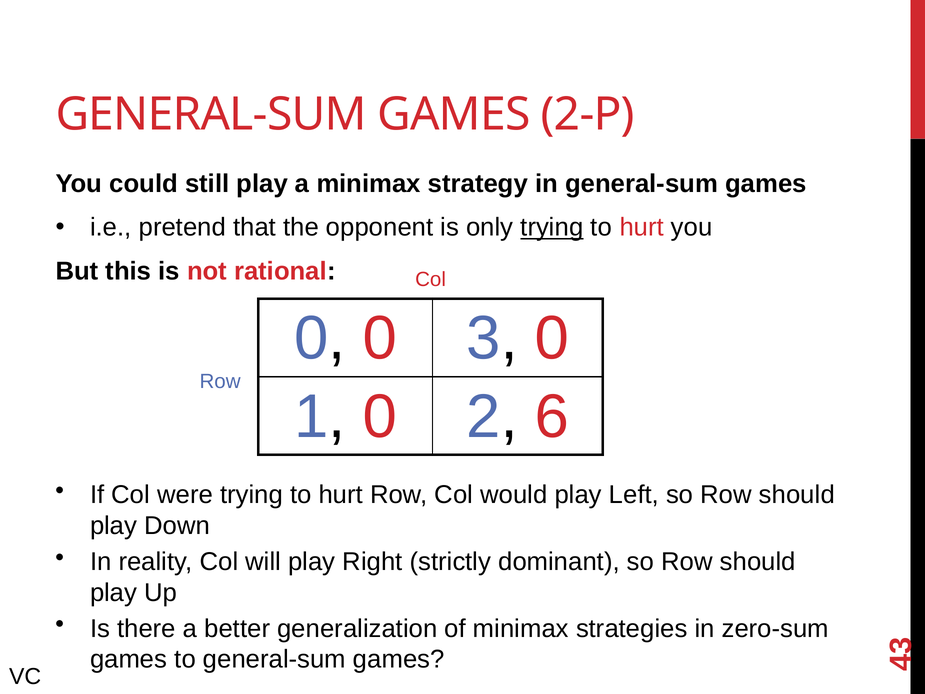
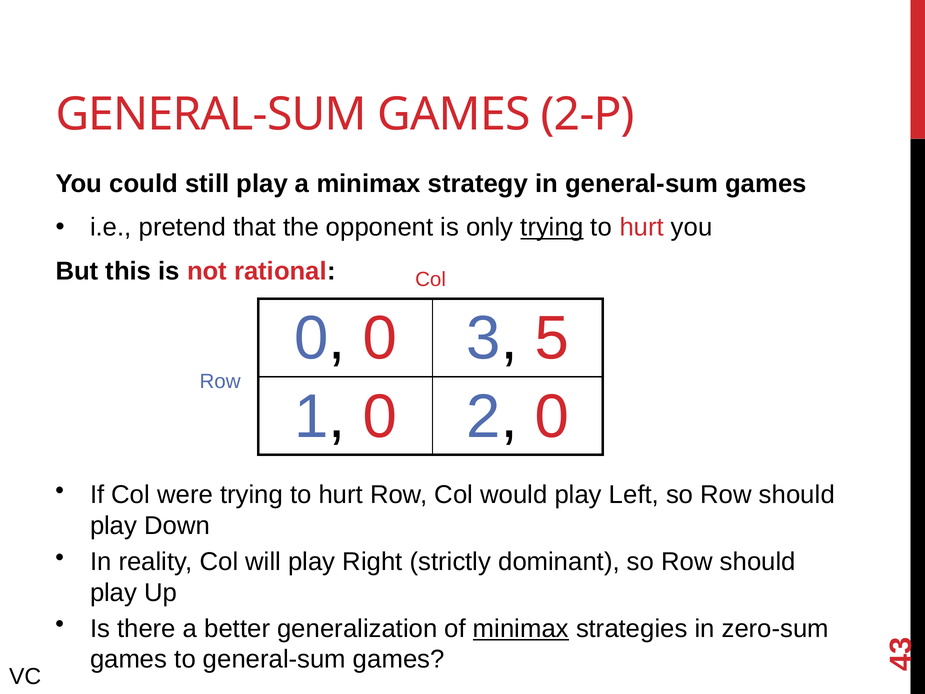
3 0: 0 -> 5
2 6: 6 -> 0
minimax at (521, 628) underline: none -> present
